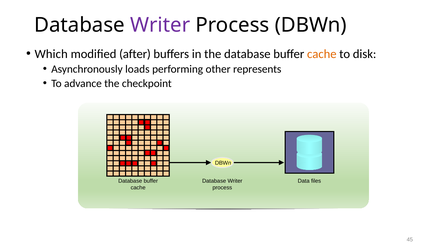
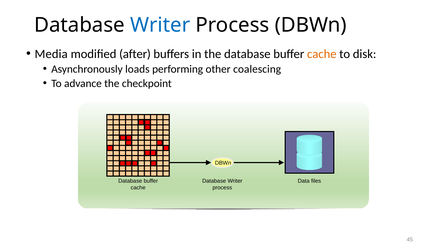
Writer at (160, 25) colour: purple -> blue
Which: Which -> Media
represents: represents -> coalescing
